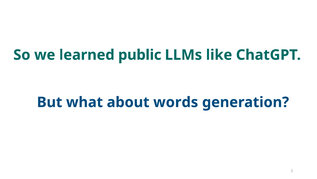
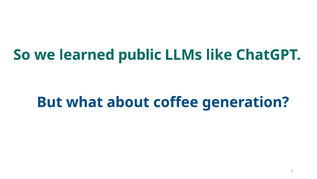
words: words -> coffee
